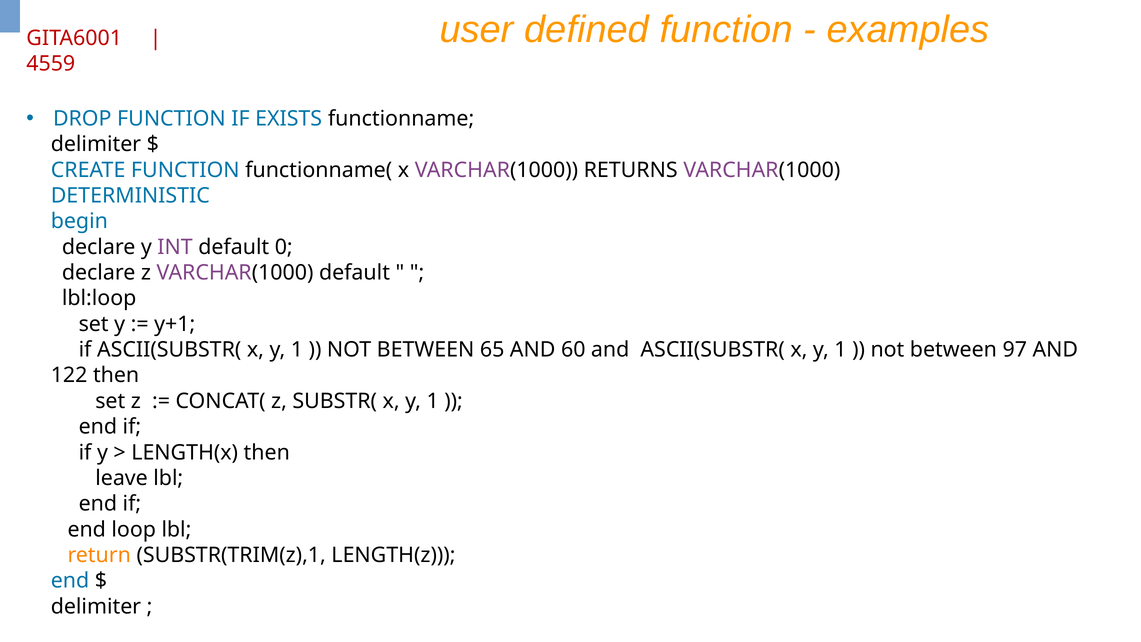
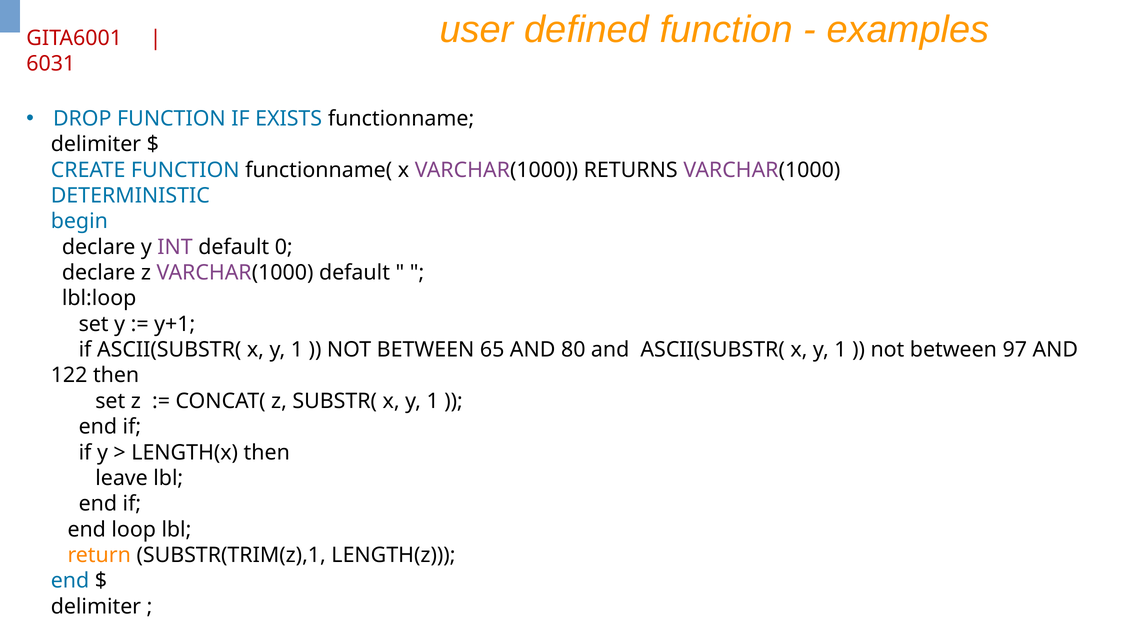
4559: 4559 -> 6031
60: 60 -> 80
